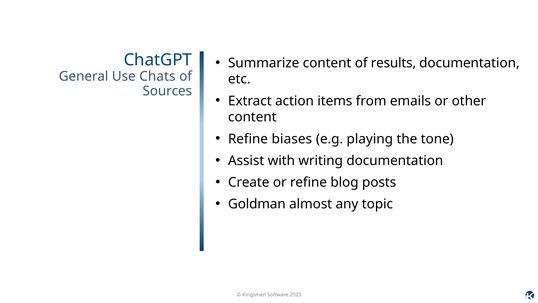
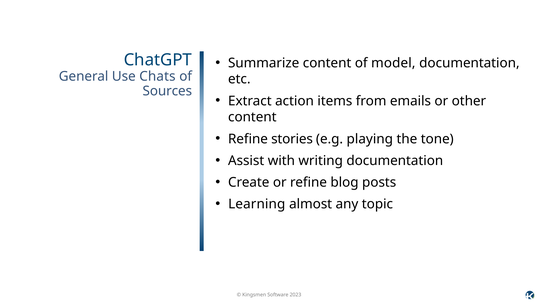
results: results -> model
biases: biases -> stories
Goldman: Goldman -> Learning
